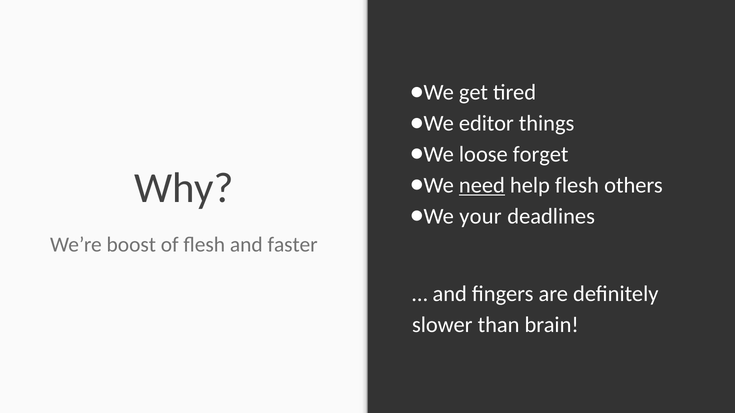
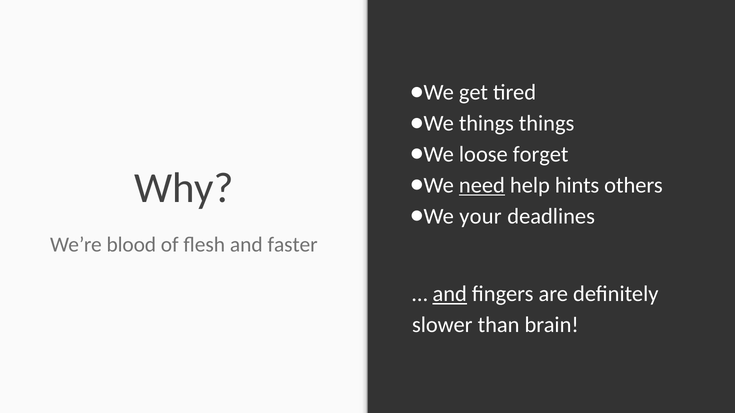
We editor: editor -> things
help flesh: flesh -> hints
boost: boost -> blood
and at (450, 294) underline: none -> present
